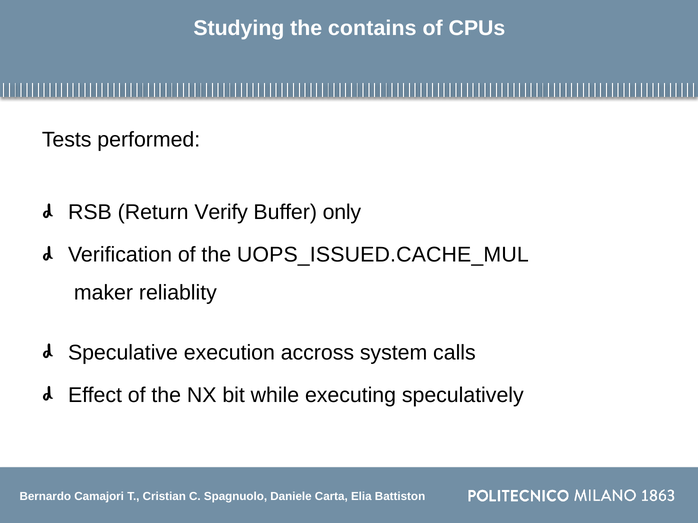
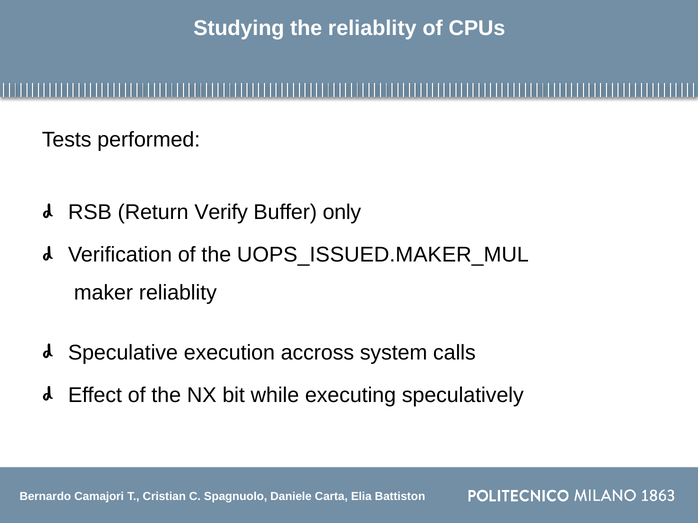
the contains: contains -> reliablity
UOPS_ISSUED.CACHE_MUL: UOPS_ISSUED.CACHE_MUL -> UOPS_ISSUED.MAKER_MUL
